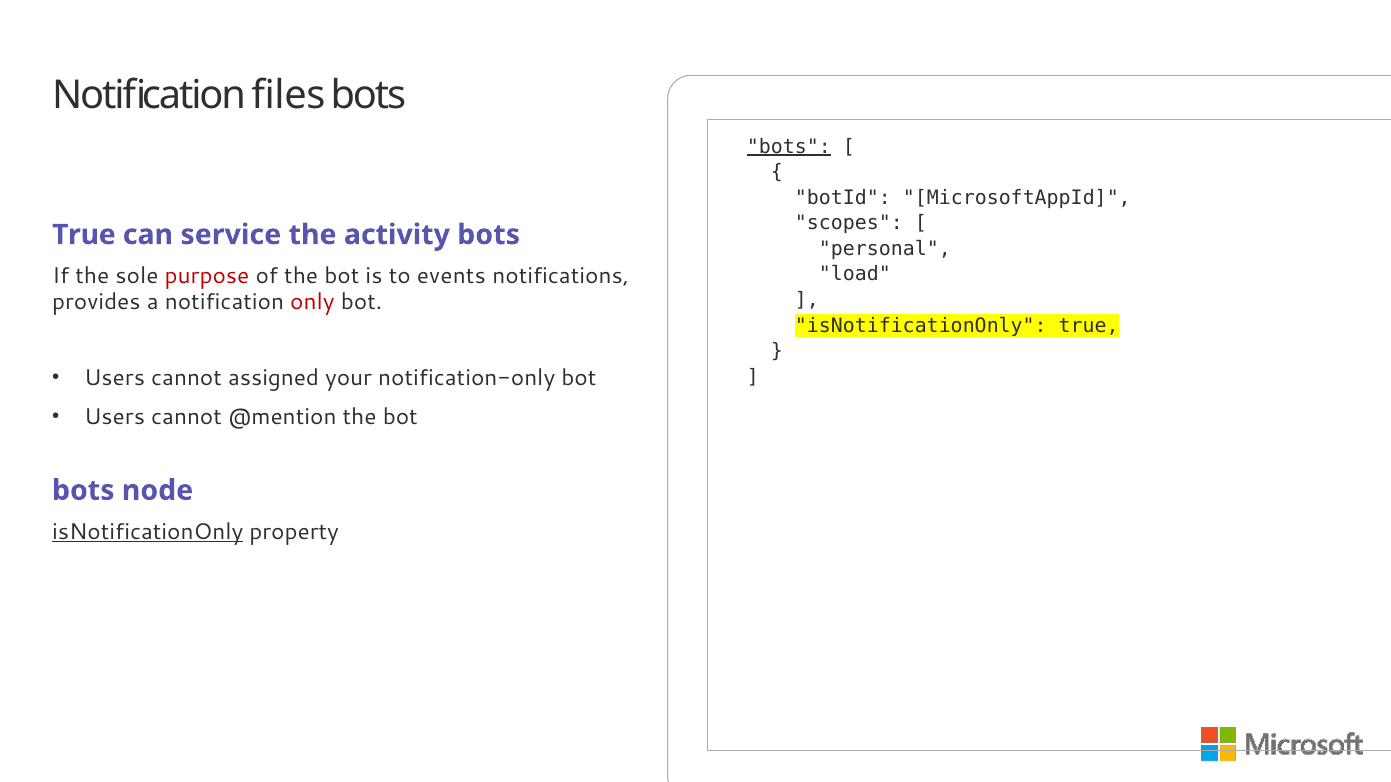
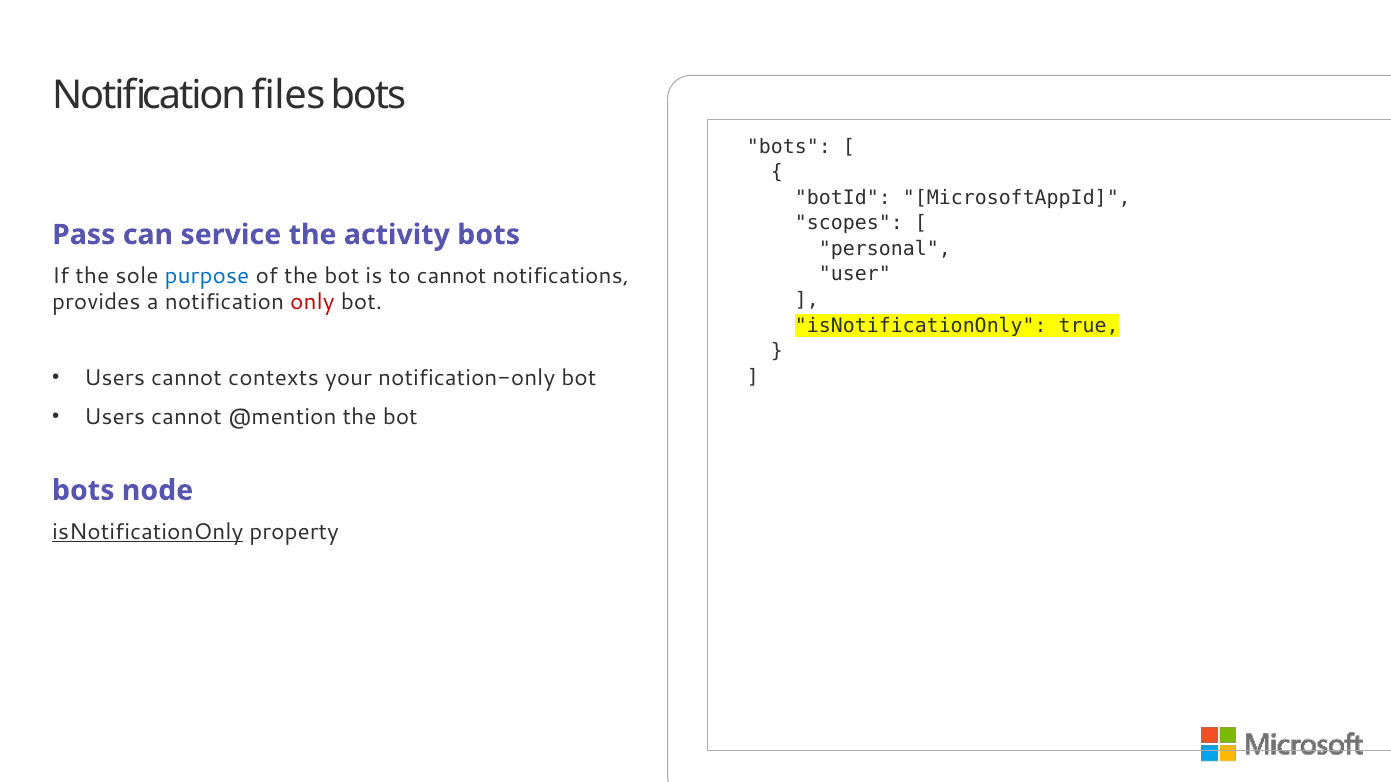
bots at (789, 147) underline: present -> none
True at (84, 235): True -> Pass
load: load -> user
purpose colour: red -> blue
to events: events -> cannot
assigned: assigned -> contexts
